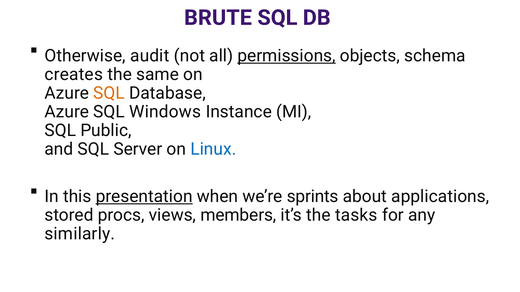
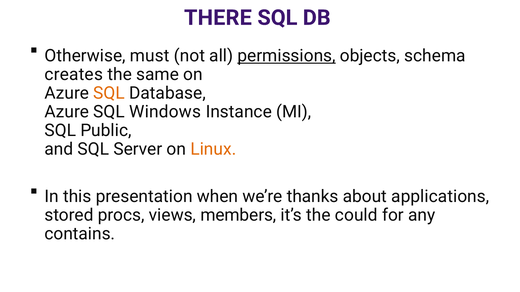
BRUTE: BRUTE -> THERE
audit: audit -> must
Linux colour: blue -> orange
presentation underline: present -> none
sprints: sprints -> thanks
tasks: tasks -> could
similarly: similarly -> contains
